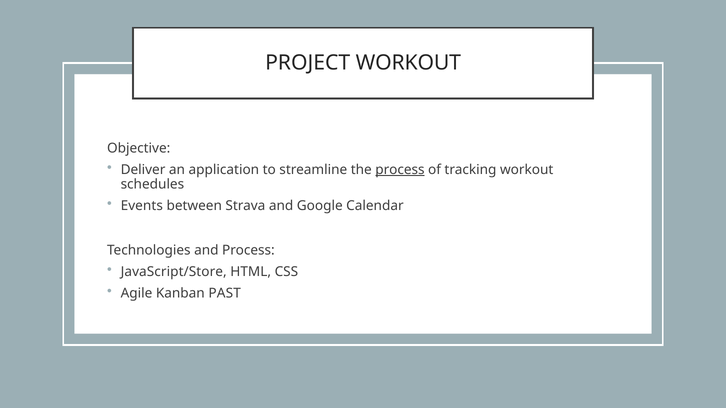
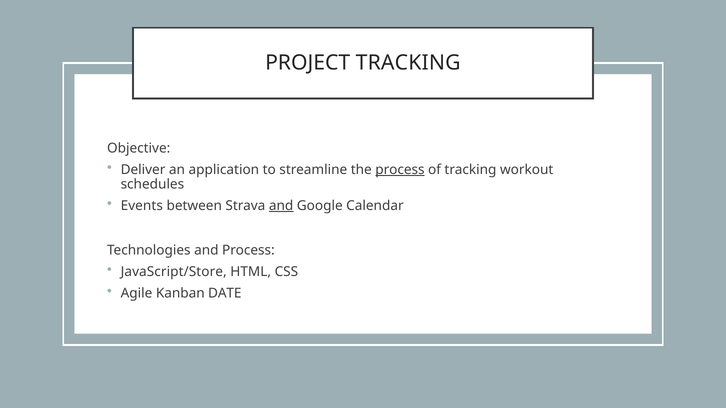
PROJECT WORKOUT: WORKOUT -> TRACKING
and at (281, 206) underline: none -> present
PAST: PAST -> DATE
